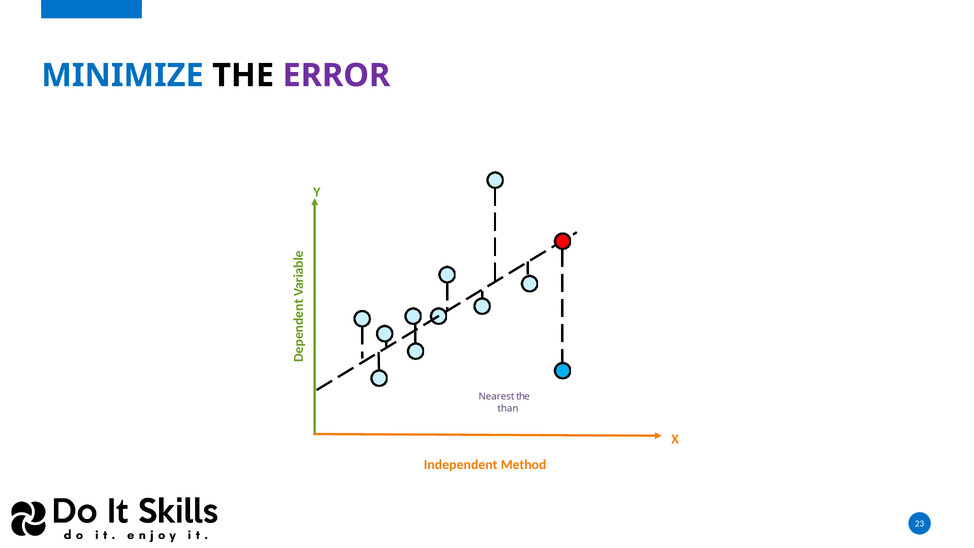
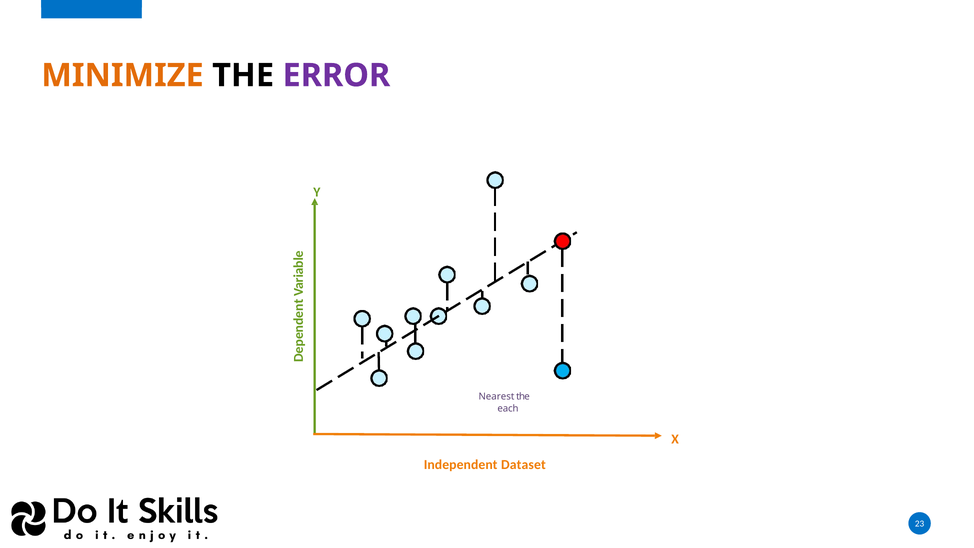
MINIMIZE colour: blue -> orange
than: than -> each
Method: Method -> Dataset
